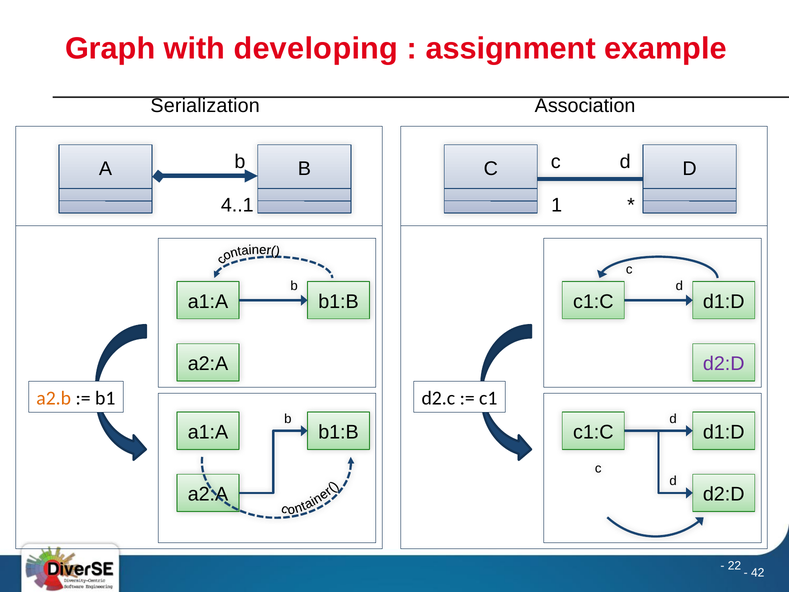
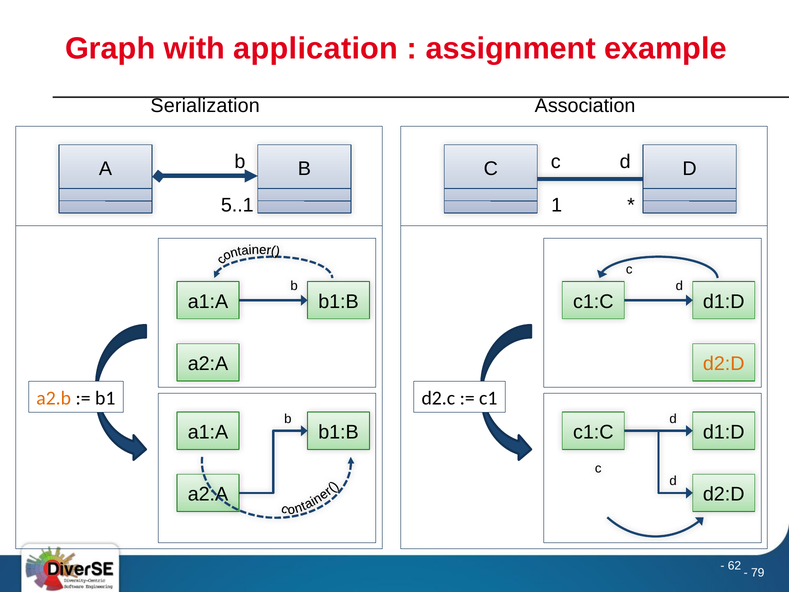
developing: developing -> application
4..1: 4..1 -> 5..1
d2:D at (724, 364) colour: purple -> orange
22: 22 -> 62
42: 42 -> 79
